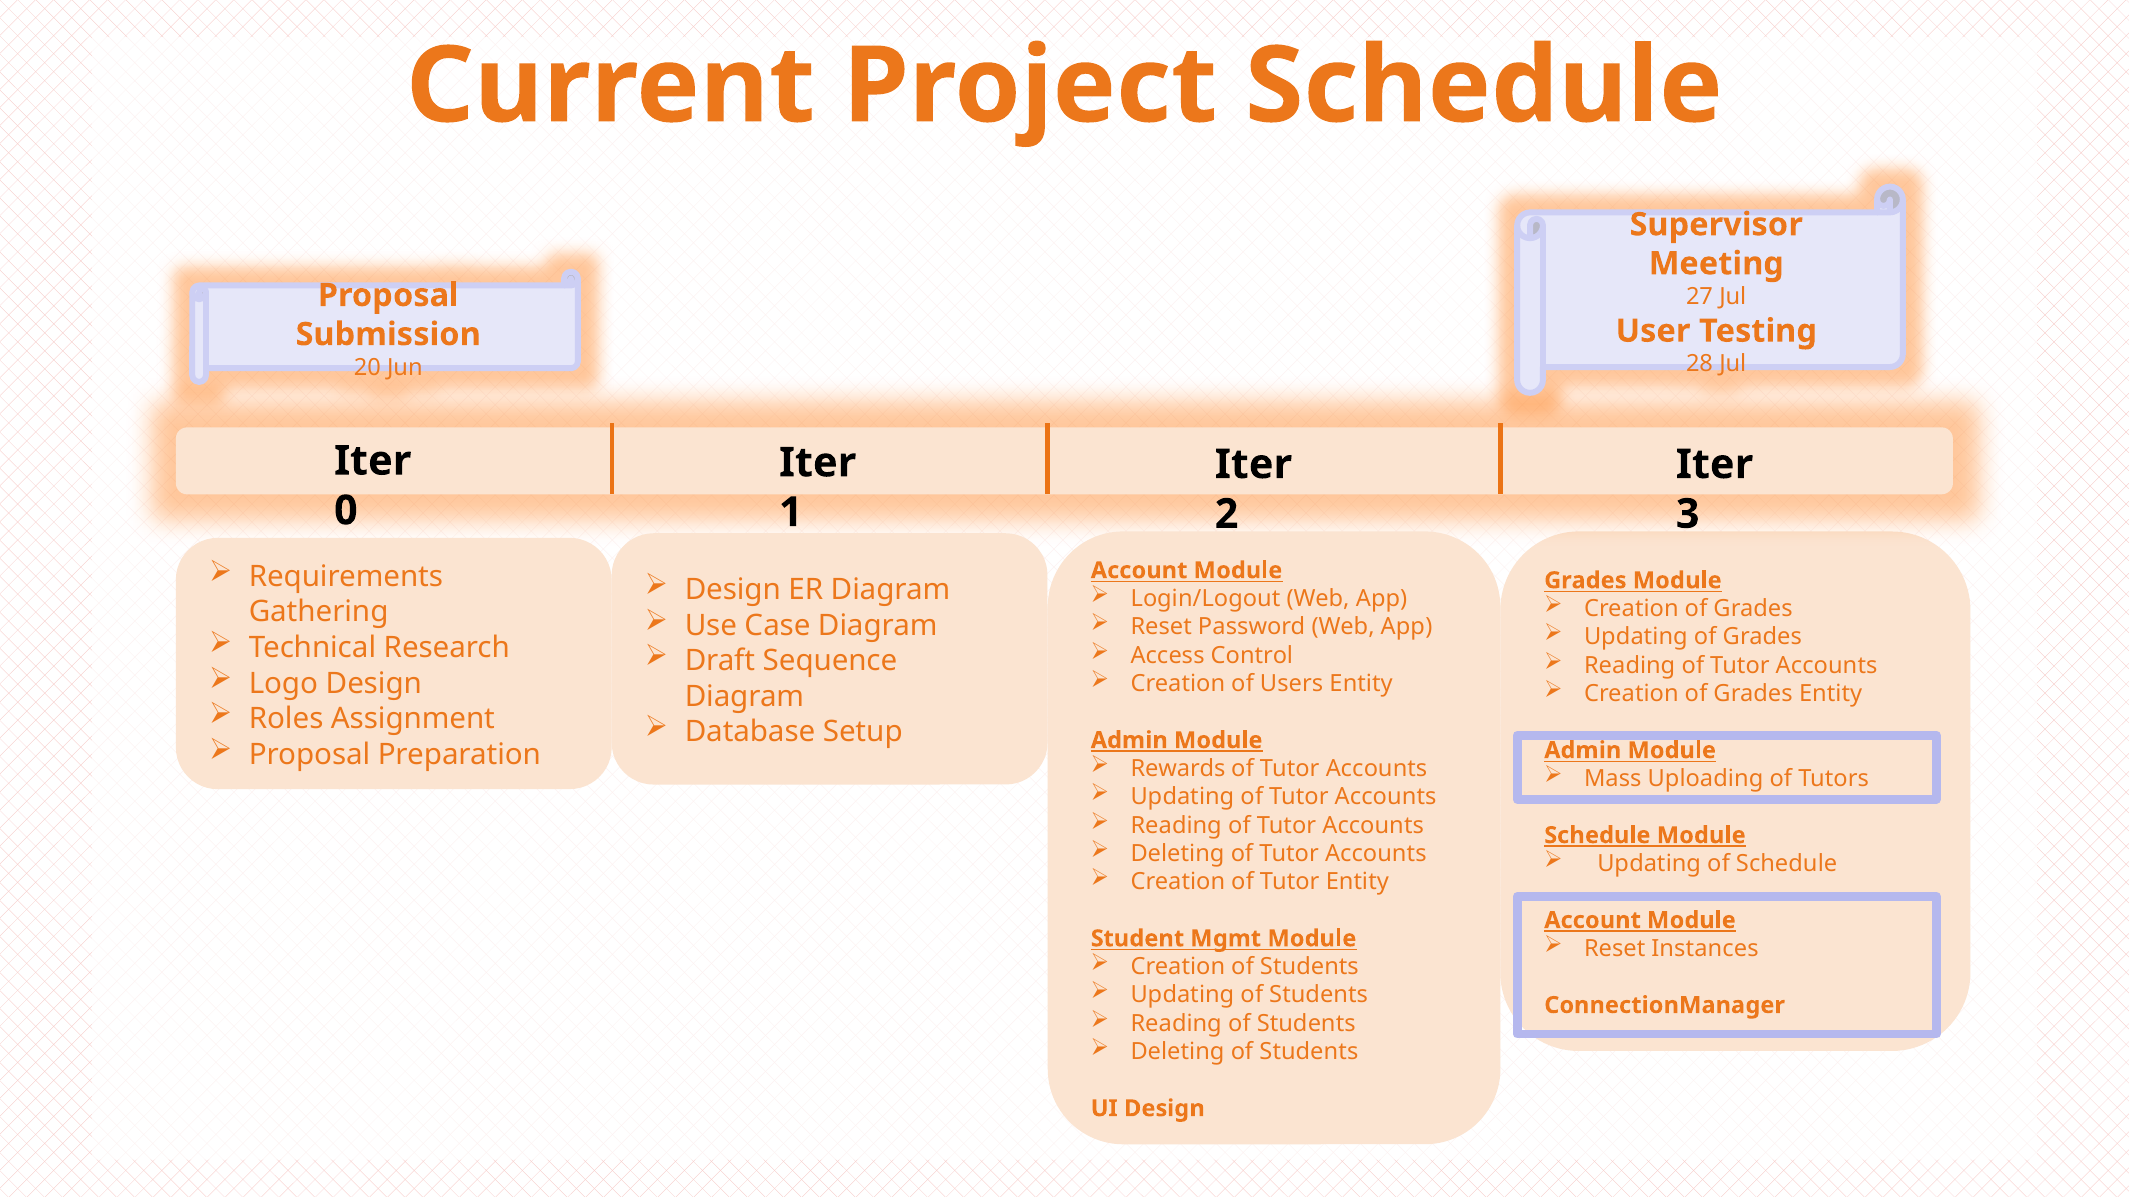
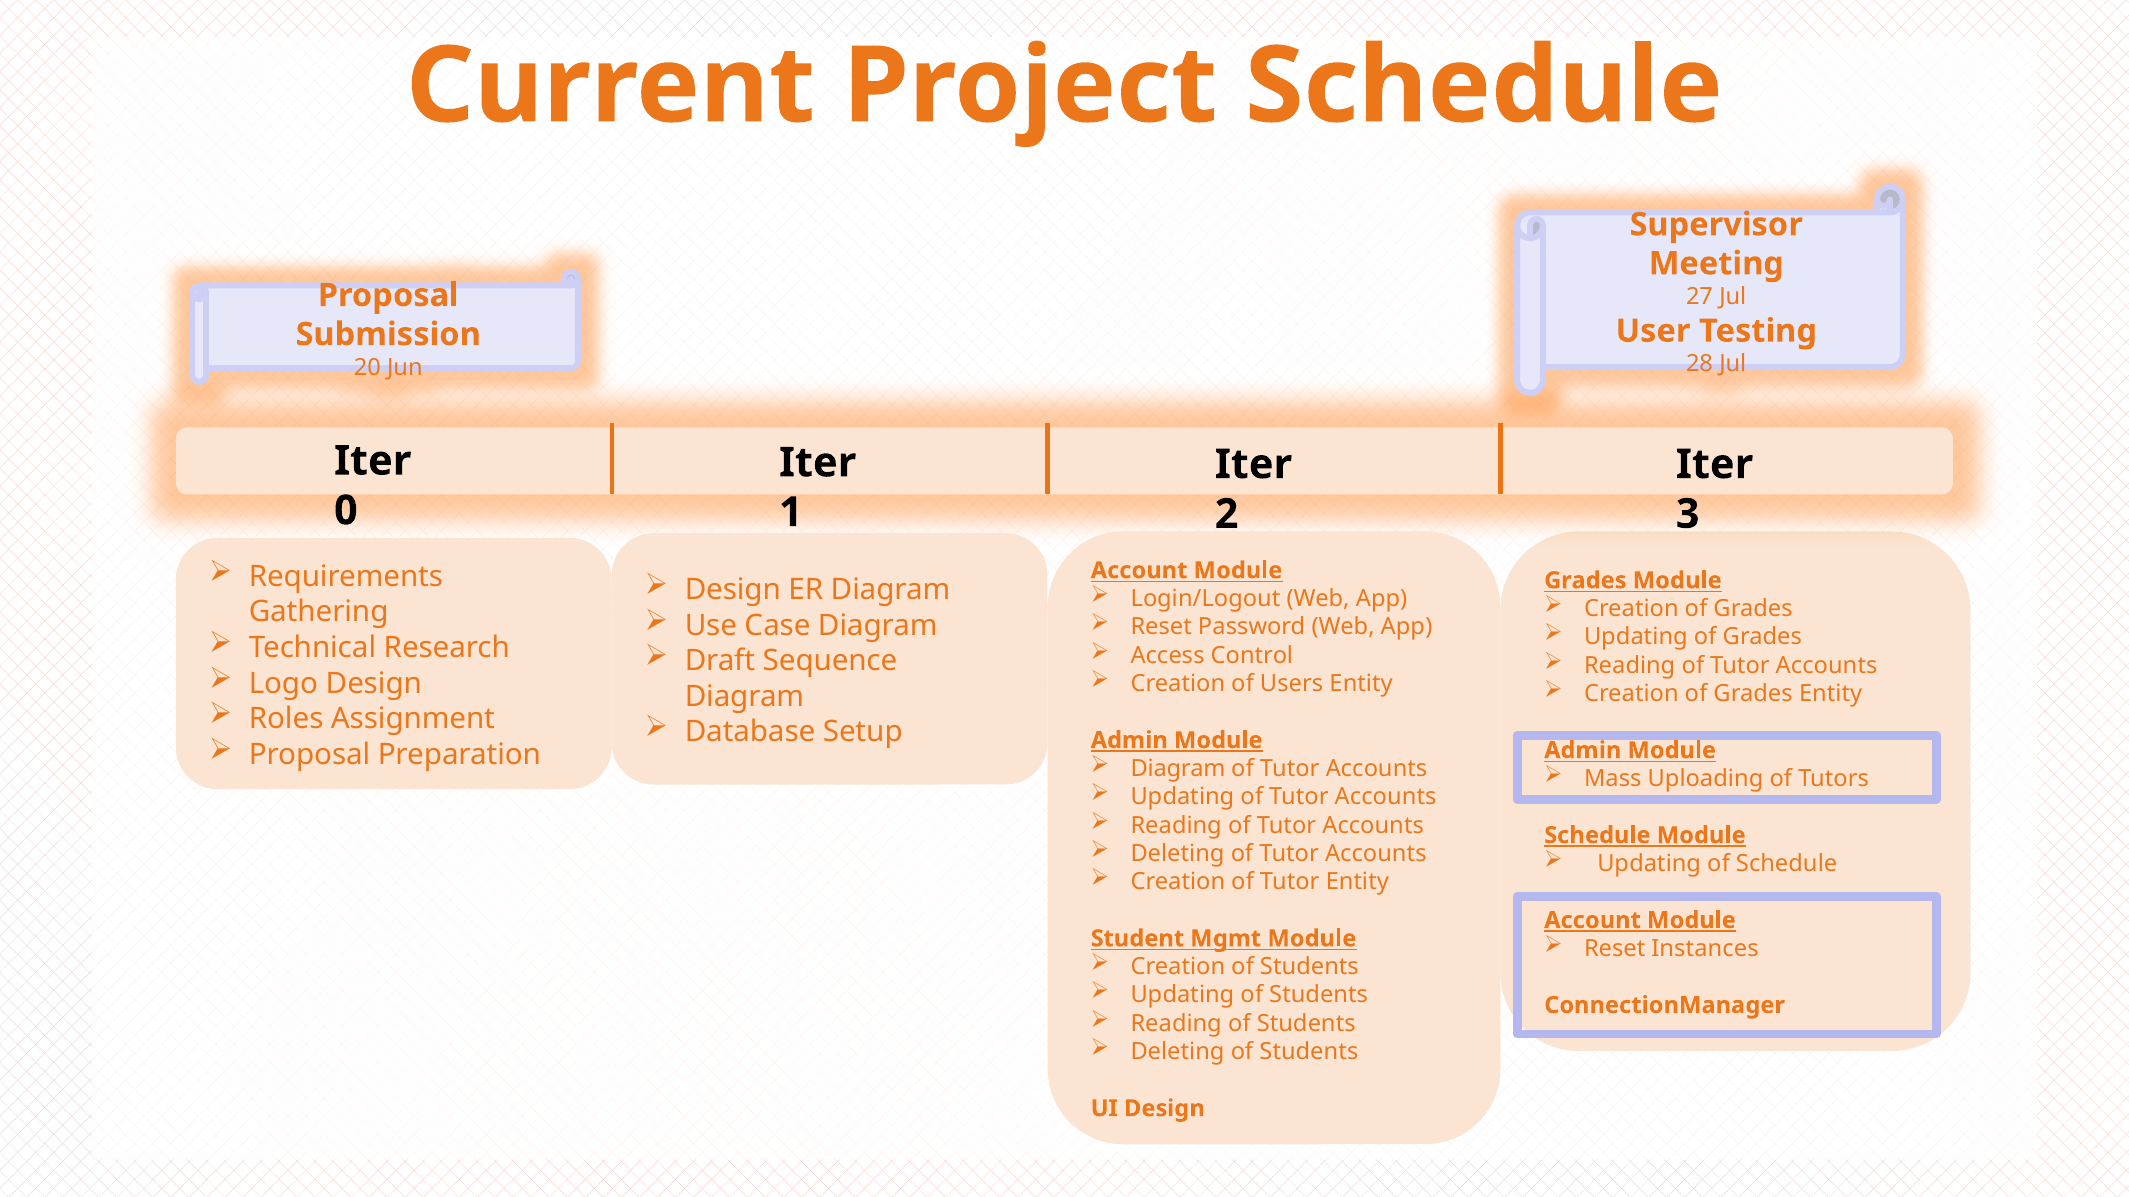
Rewards at (1178, 769): Rewards -> Diagram
